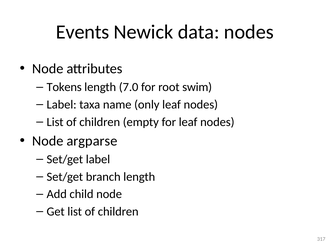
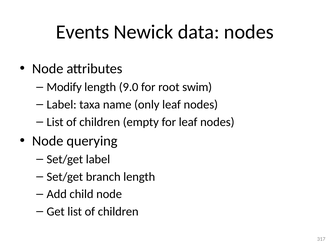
Tokens: Tokens -> Modify
7.0: 7.0 -> 9.0
argparse: argparse -> querying
